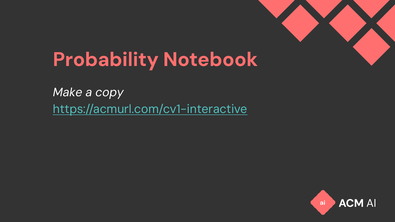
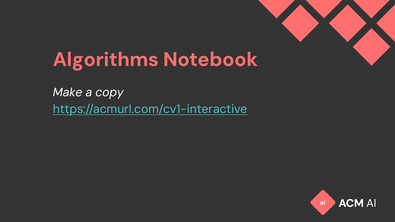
Probability: Probability -> Algorithms
